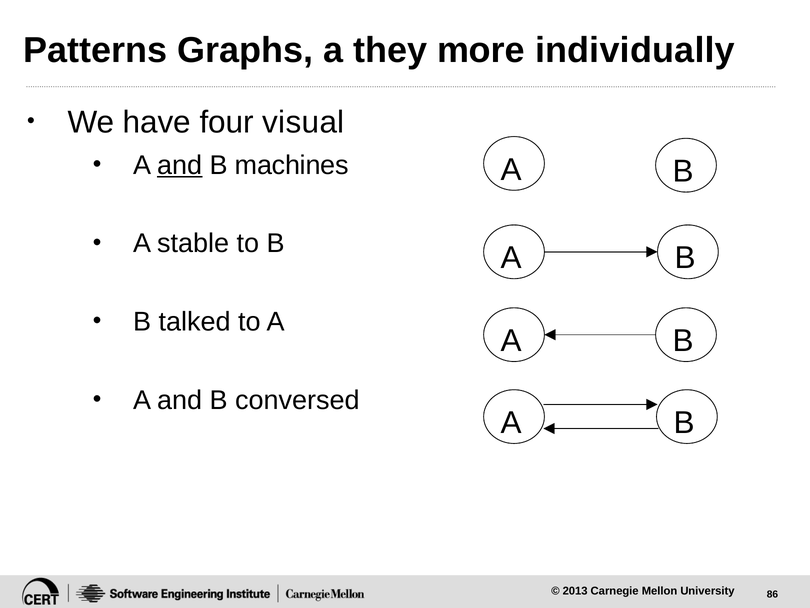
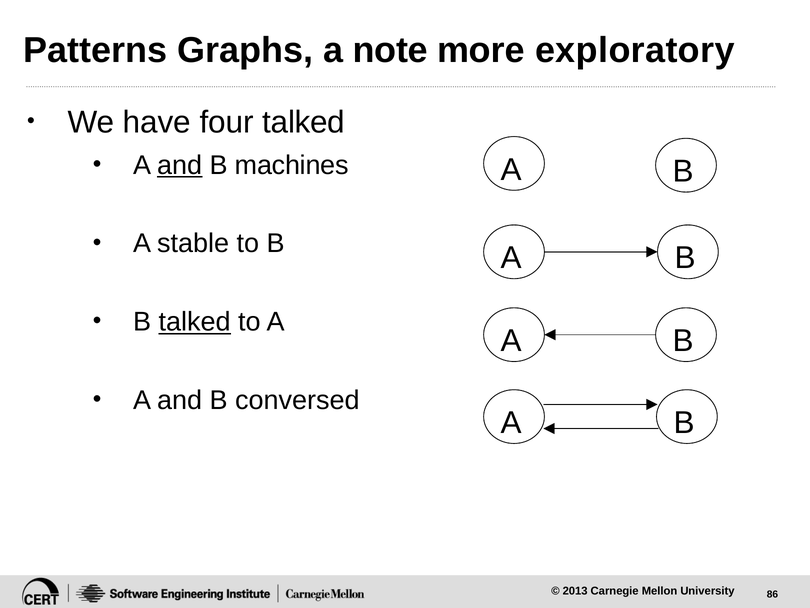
they: they -> note
individually: individually -> exploratory
four visual: visual -> talked
talked at (195, 322) underline: none -> present
